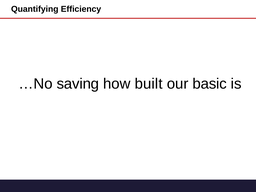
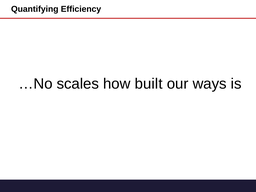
saving: saving -> scales
basic: basic -> ways
